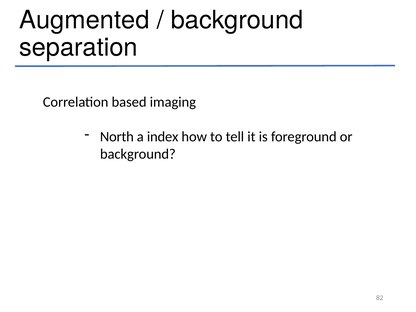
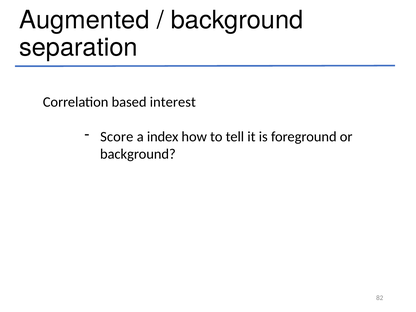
imaging: imaging -> interest
North: North -> Score
